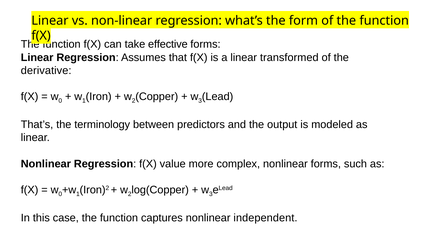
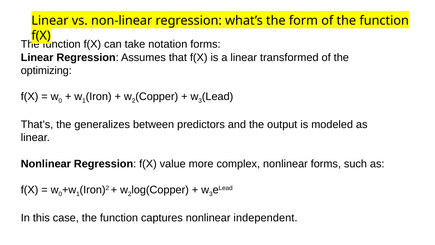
effective: effective -> notation
derivative: derivative -> optimizing
terminology: terminology -> generalizes
